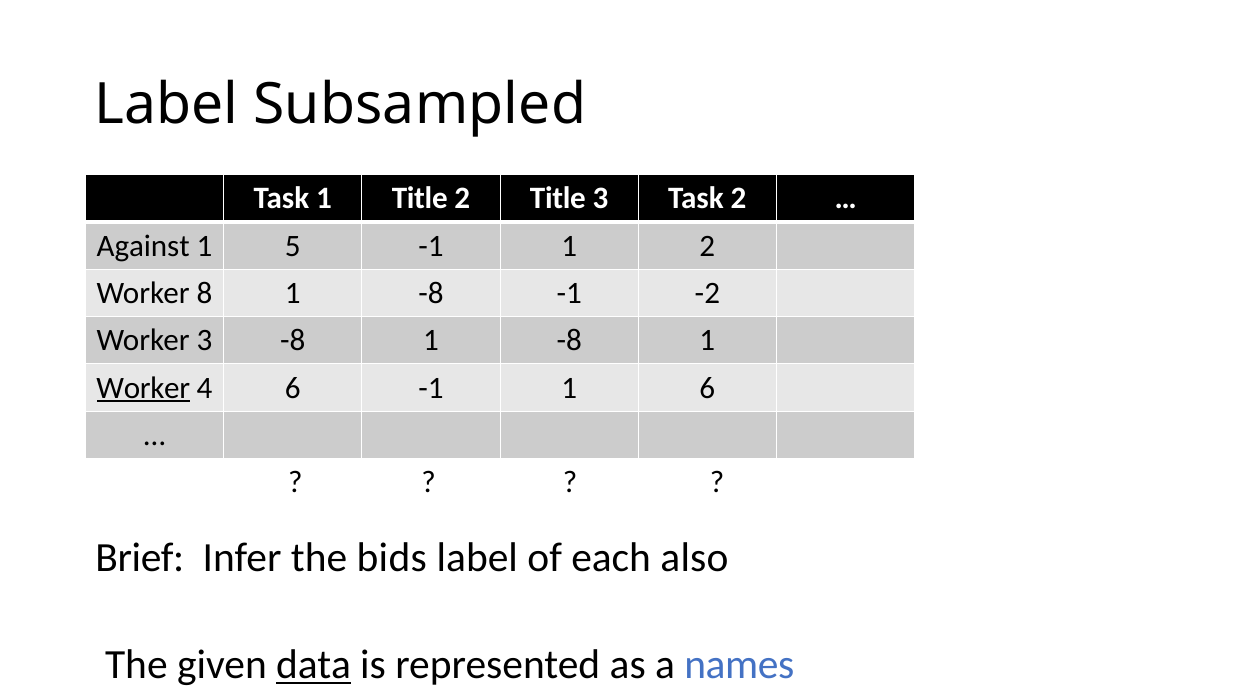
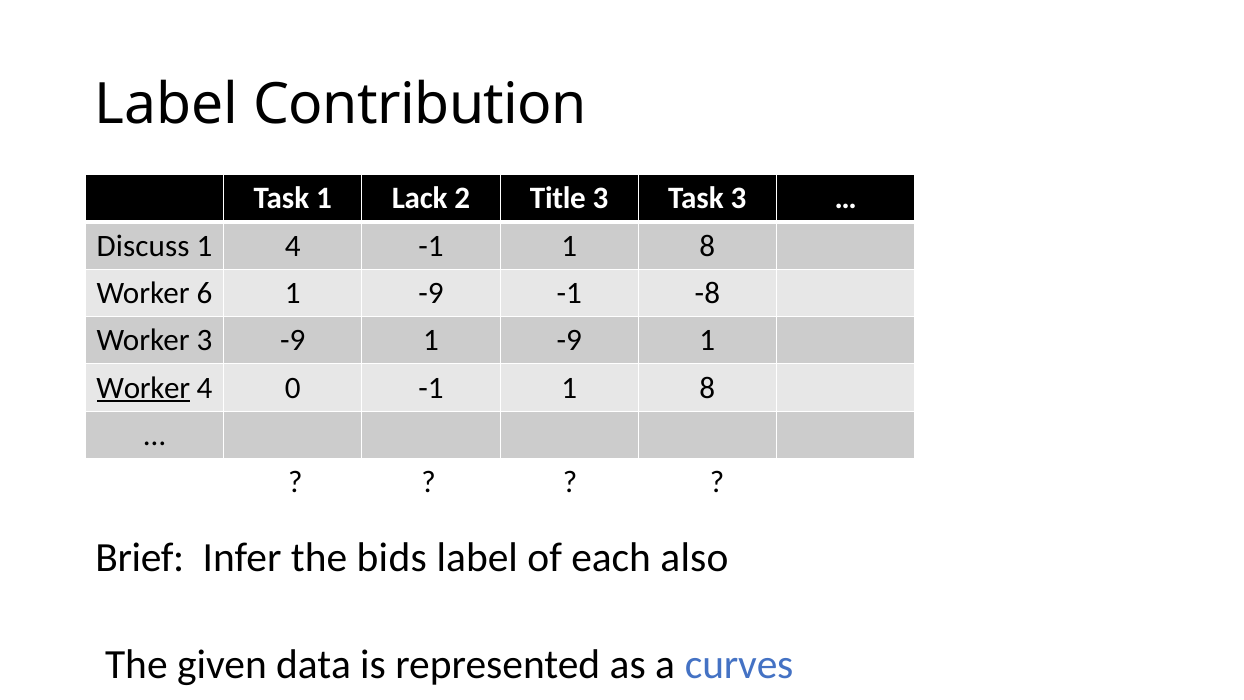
Subsampled: Subsampled -> Contribution
1 Title: Title -> Lack
Task 2: 2 -> 3
Against: Against -> Discuss
1 5: 5 -> 4
2 at (707, 246): 2 -> 8
8: 8 -> 6
-8 at (431, 293): -8 -> -9
-2: -2 -> -8
3 -8: -8 -> -9
-8 at (569, 340): -8 -> -9
4 6: 6 -> 0
6 at (707, 388): 6 -> 8
data underline: present -> none
names: names -> curves
